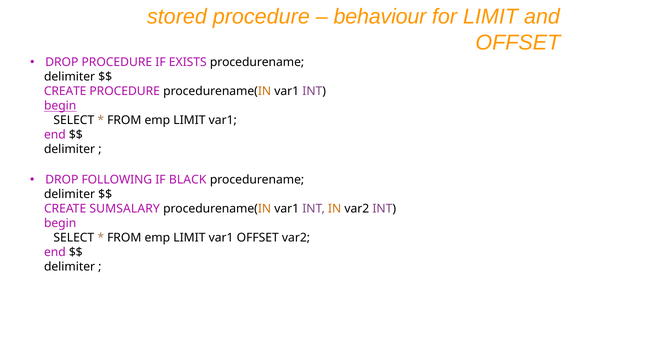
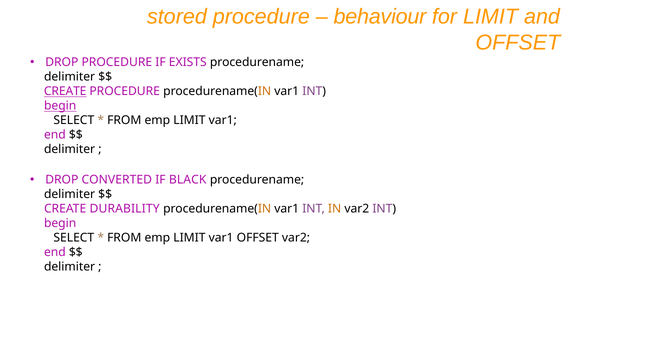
CREATE at (65, 92) underline: none -> present
FOLLOWING: FOLLOWING -> CONVERTED
SUMSALARY: SUMSALARY -> DURABILITY
